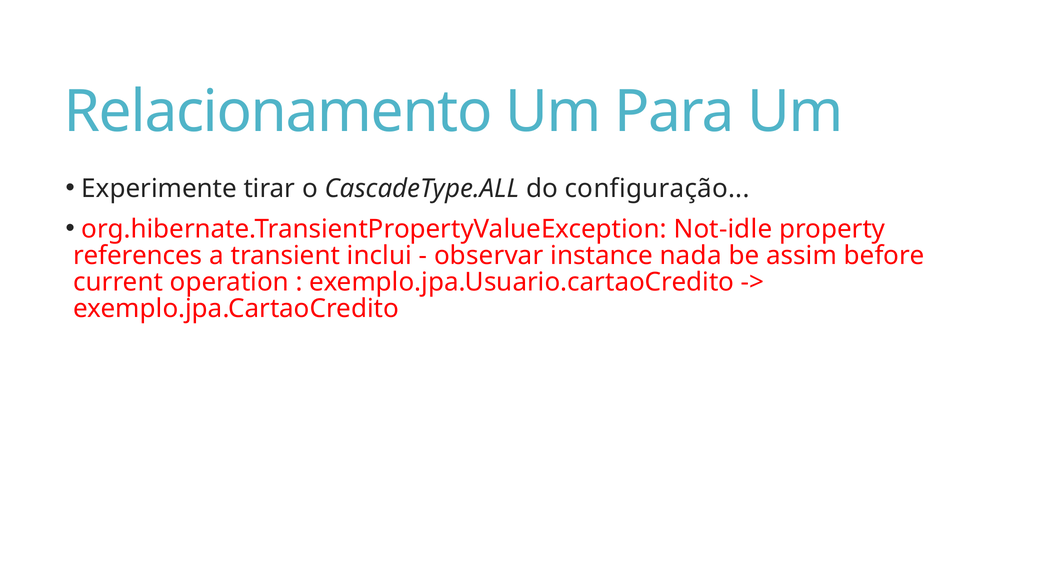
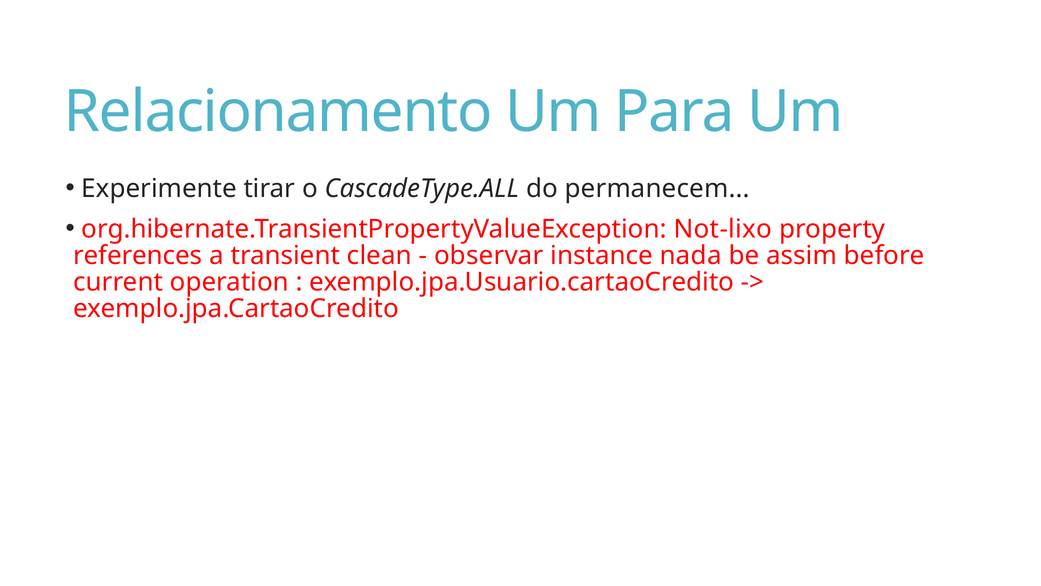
configuração: configuração -> permanecem
Not-idle: Not-idle -> Not-lixo
inclui: inclui -> clean
